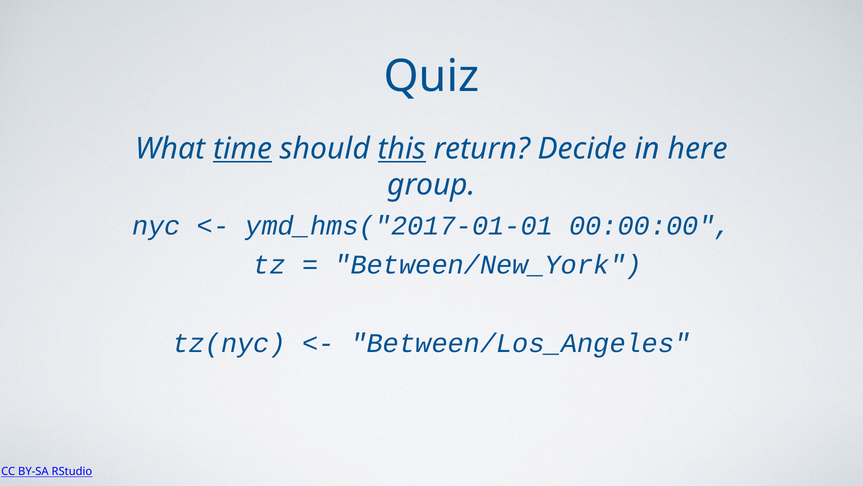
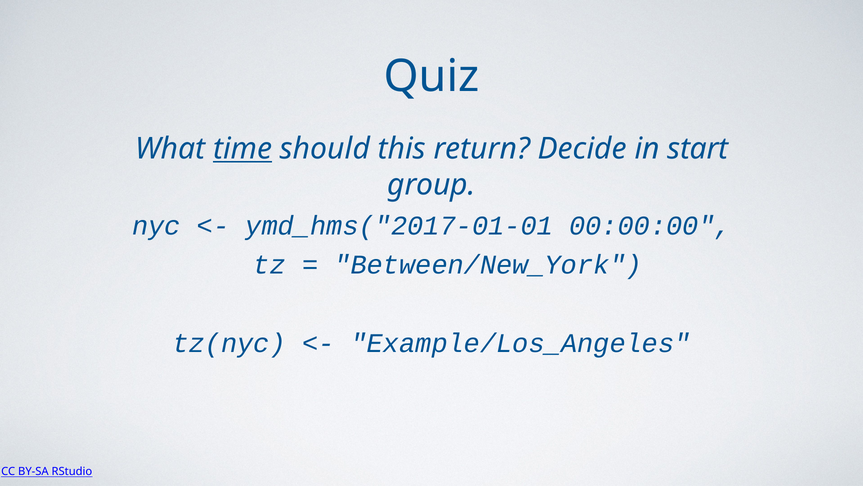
this underline: present -> none
here: here -> start
Between/Los_Angeles: Between/Los_Angeles -> Example/Los_Angeles
